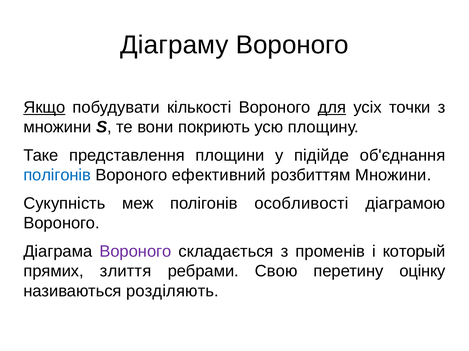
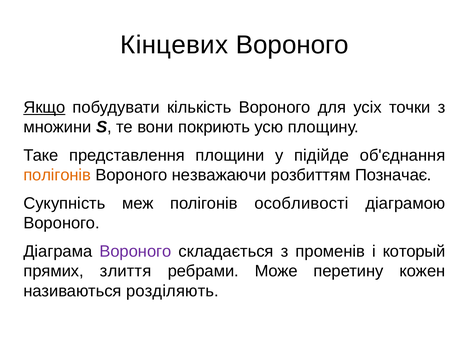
Діаграму: Діаграму -> Кінцевих
кількості: кількості -> кількість
для underline: present -> none
полігонів at (57, 175) colour: blue -> orange
ефективний: ефективний -> незважаючи
розбиттям Множини: Множини -> Позначає
Свою: Свою -> Може
оцінку: оцінку -> кожен
